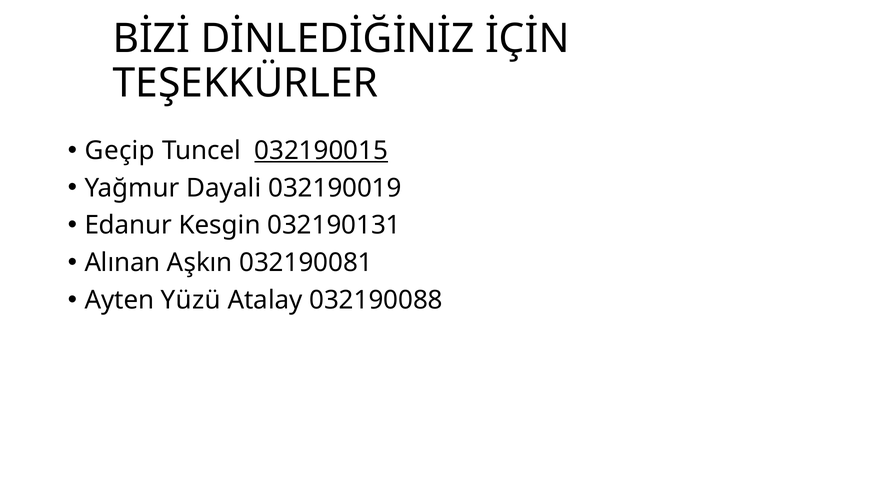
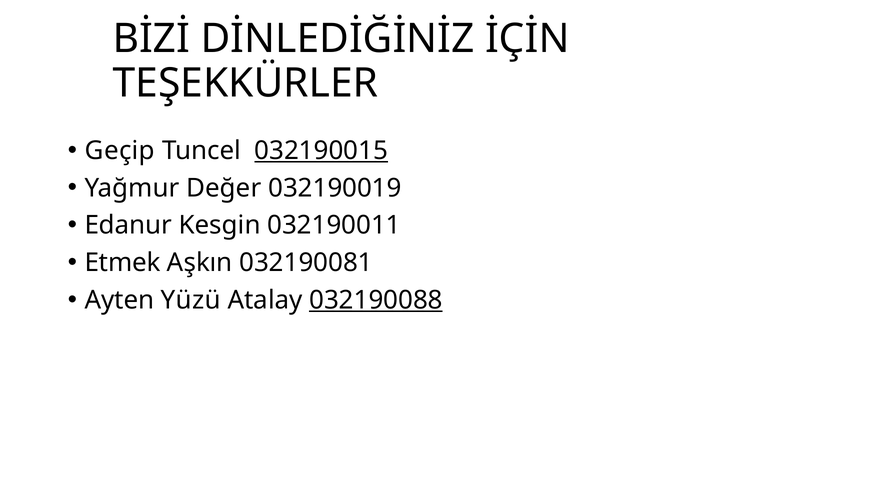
Dayali: Dayali -> Değer
032190131: 032190131 -> 032190011
Alınan: Alınan -> Etmek
032190088 underline: none -> present
